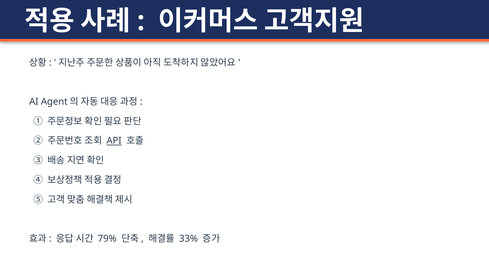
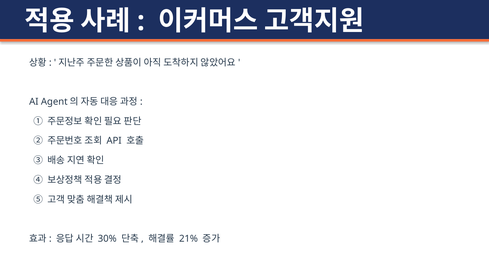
API underline: present -> none
79%: 79% -> 30%
33%: 33% -> 21%
